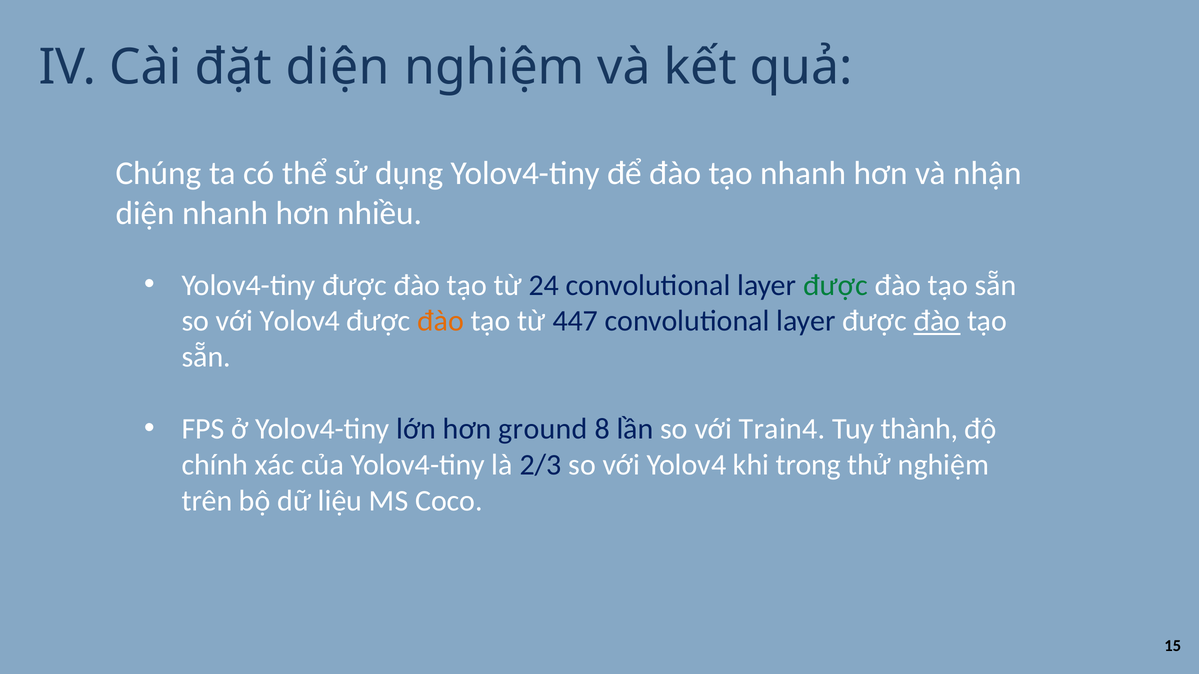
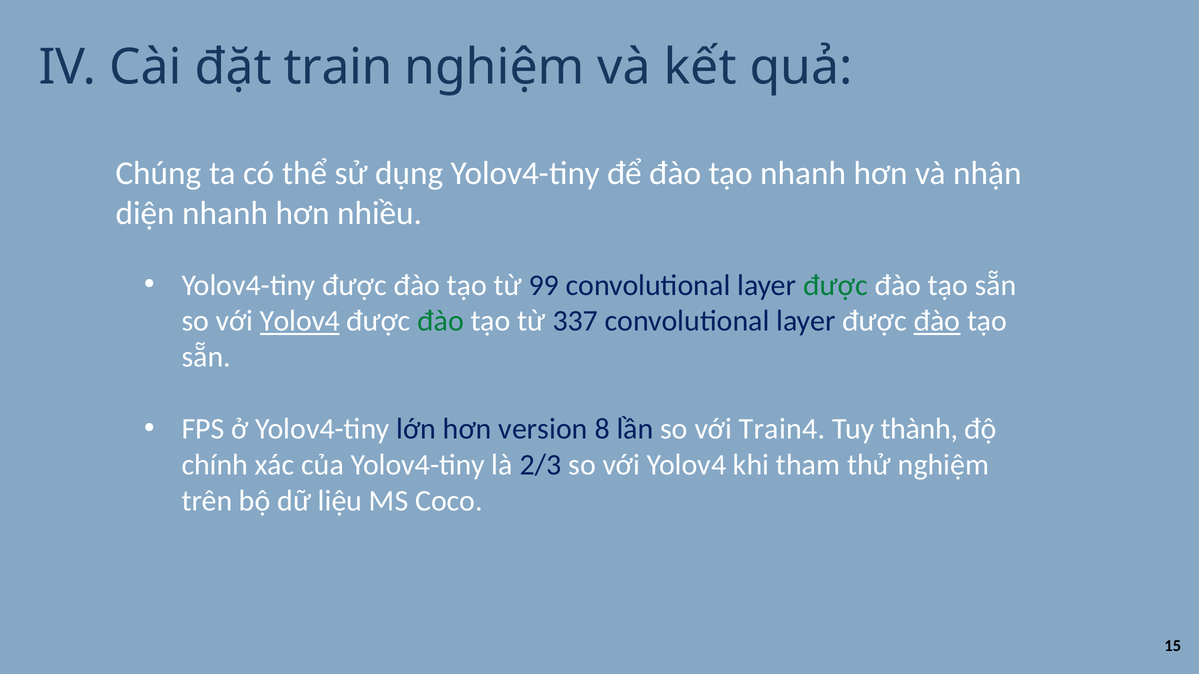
đặt diện: diện -> train
24: 24 -> 99
Yolov4 at (300, 321) underline: none -> present
đào at (441, 321) colour: orange -> green
447: 447 -> 337
ground: ground -> version
trong: trong -> tham
